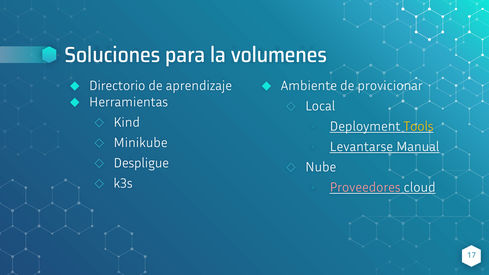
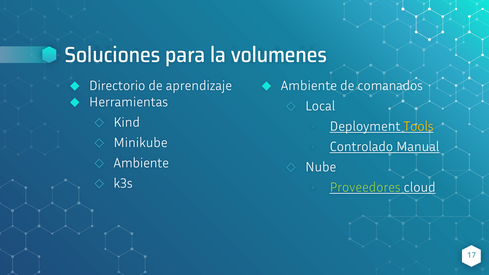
provicionar: provicionar -> comanados
Levantarse: Levantarse -> Controlado
Despligue at (141, 163): Despligue -> Ambiente
Proveedores colour: pink -> light green
